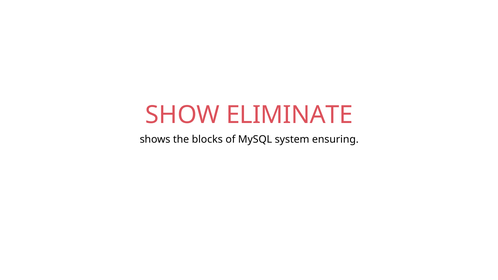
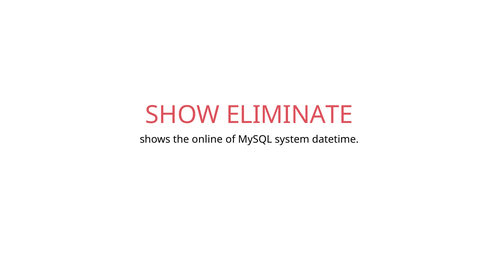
blocks: blocks -> online
ensuring: ensuring -> datetime
